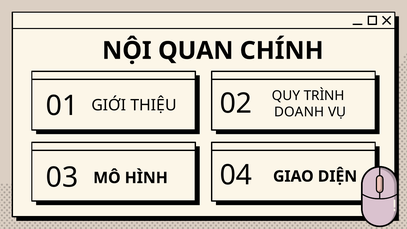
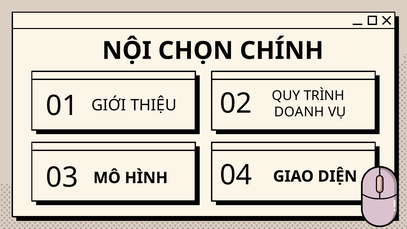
QUAN: QUAN -> CHỌN
